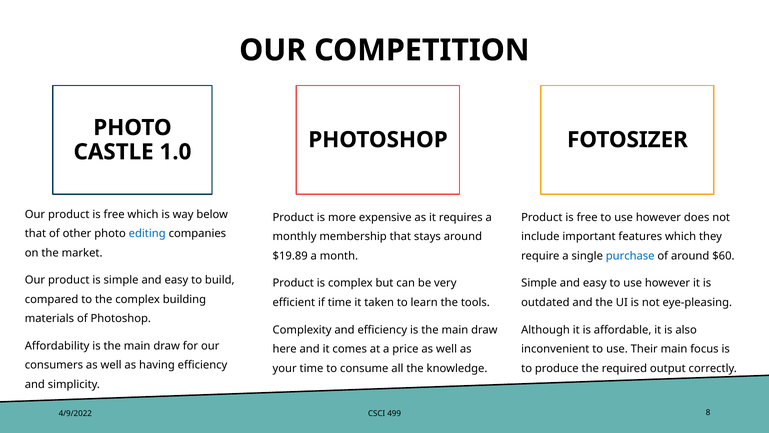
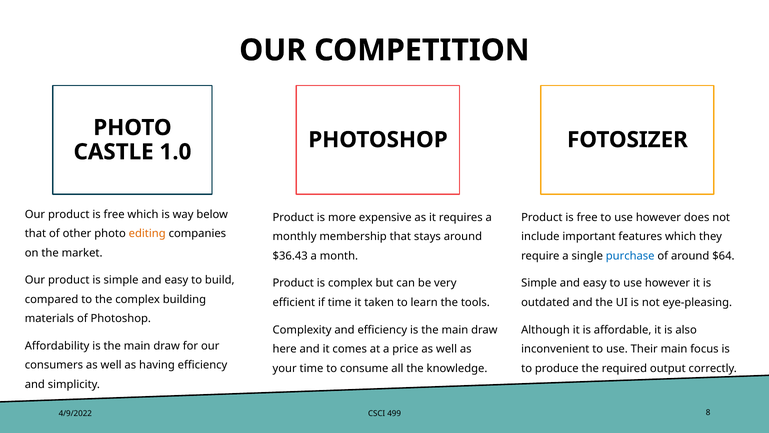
editing colour: blue -> orange
$19.89: $19.89 -> $36.43
$60: $60 -> $64
